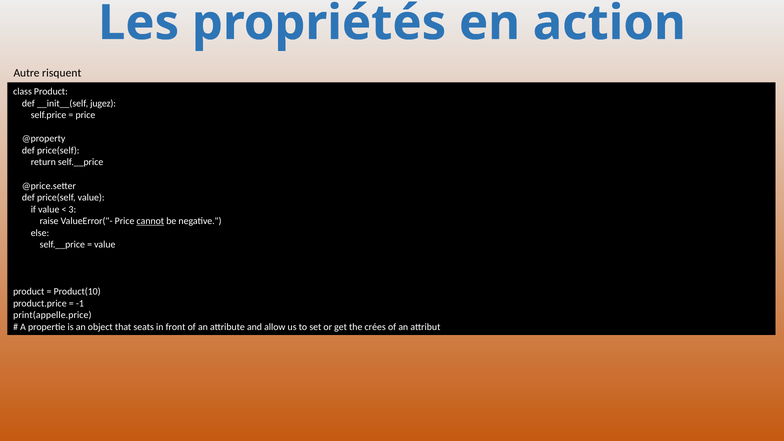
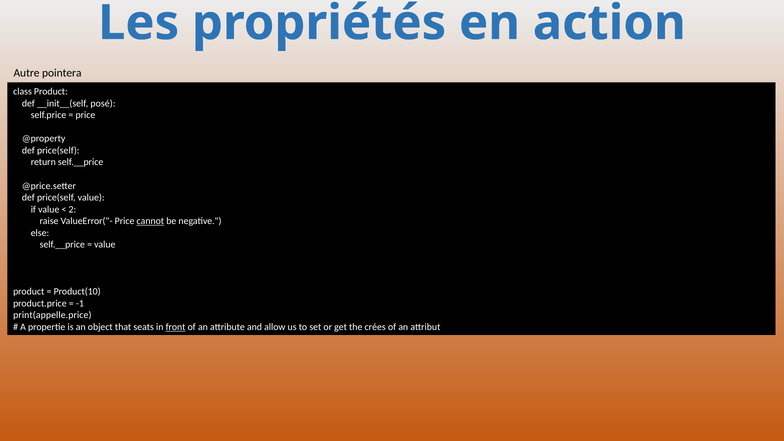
risquent: risquent -> pointera
jugez: jugez -> posé
3: 3 -> 2
front underline: none -> present
